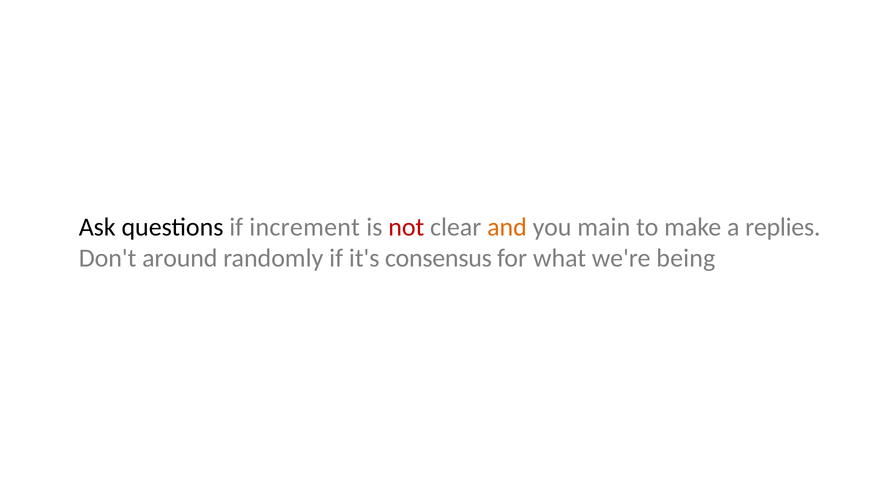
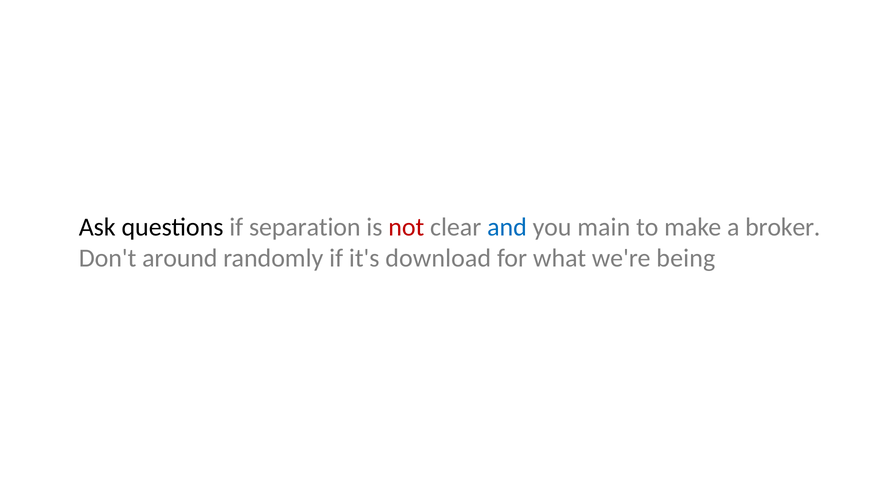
increment: increment -> separation
and colour: orange -> blue
replies: replies -> broker
consensus: consensus -> download
